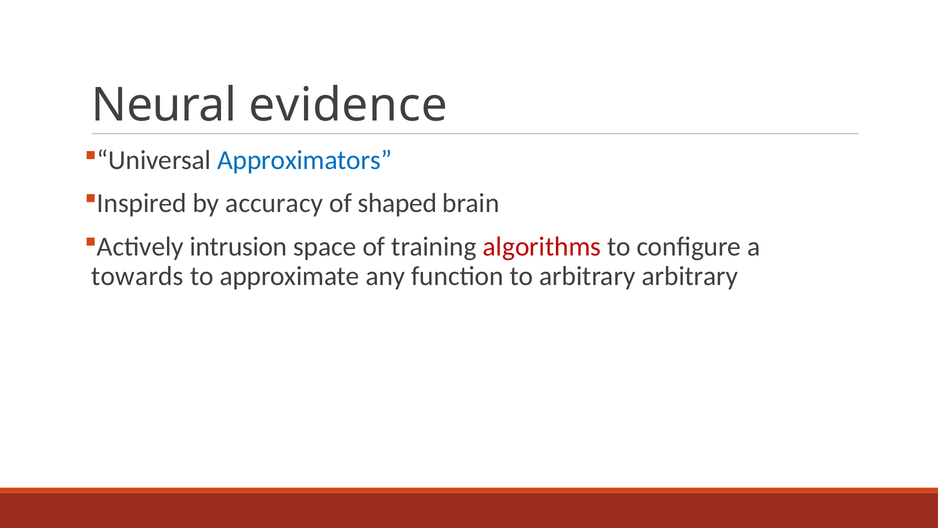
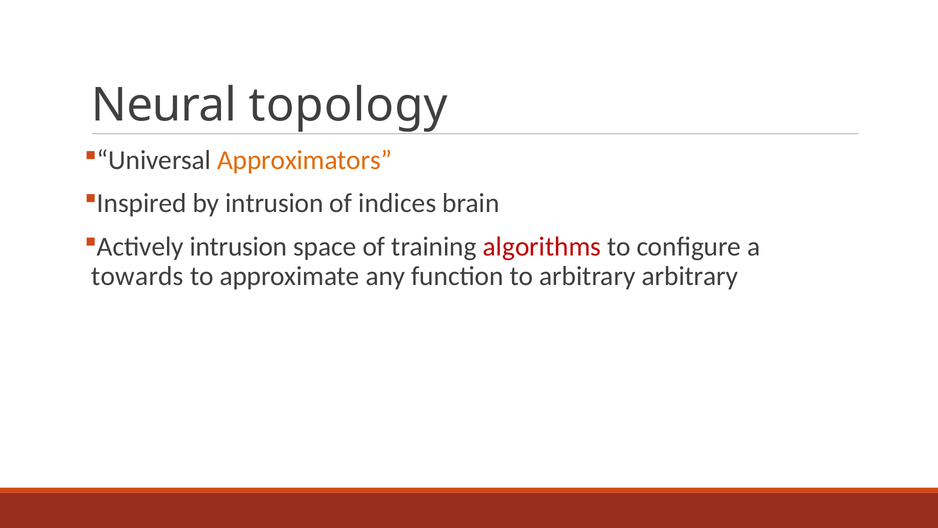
evidence: evidence -> topology
Approximators colour: blue -> orange
by accuracy: accuracy -> intrusion
shaped: shaped -> indices
